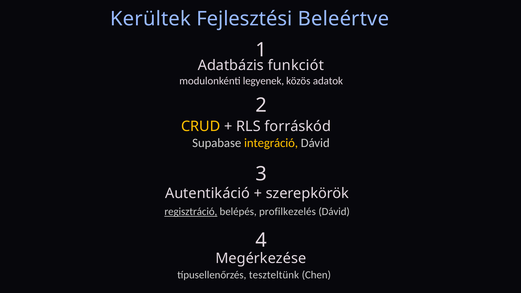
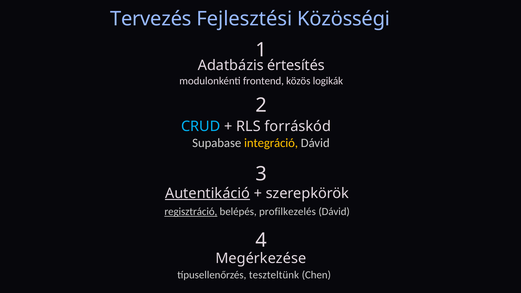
Kerültek: Kerültek -> Tervezés
Beleértve: Beleértve -> Közösségi
funkciót: funkciót -> értesítés
legyenek: legyenek -> frontend
adatok: adatok -> logikák
CRUD colour: yellow -> light blue
Autentikáció underline: none -> present
